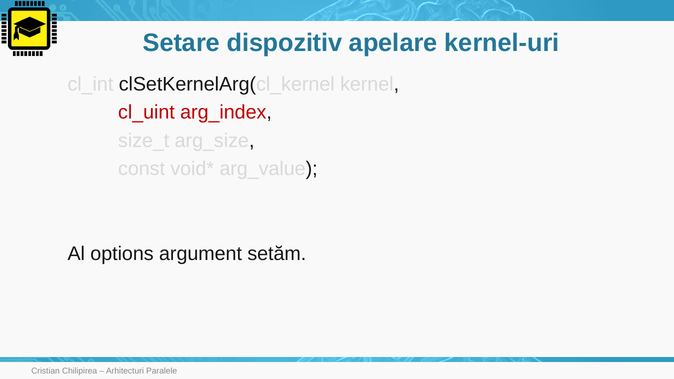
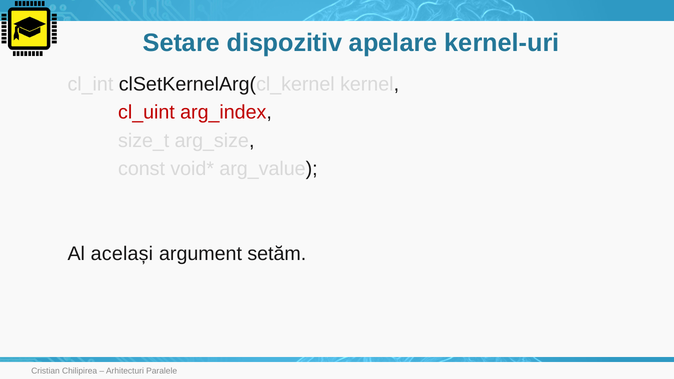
options: options -> același
